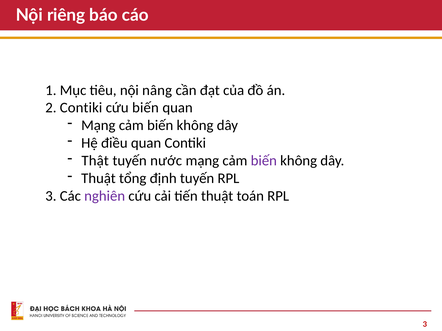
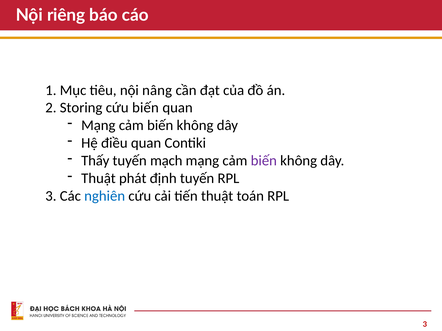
2 Contiki: Contiki -> Storing
Thật: Thật -> Thấy
nước: nước -> mạch
tổng: tổng -> phát
nghiên colour: purple -> blue
